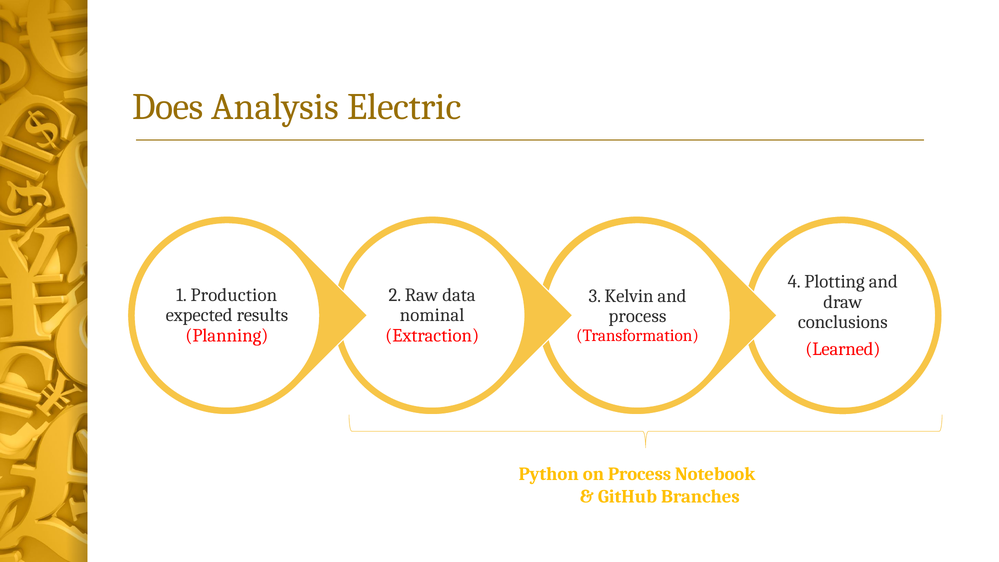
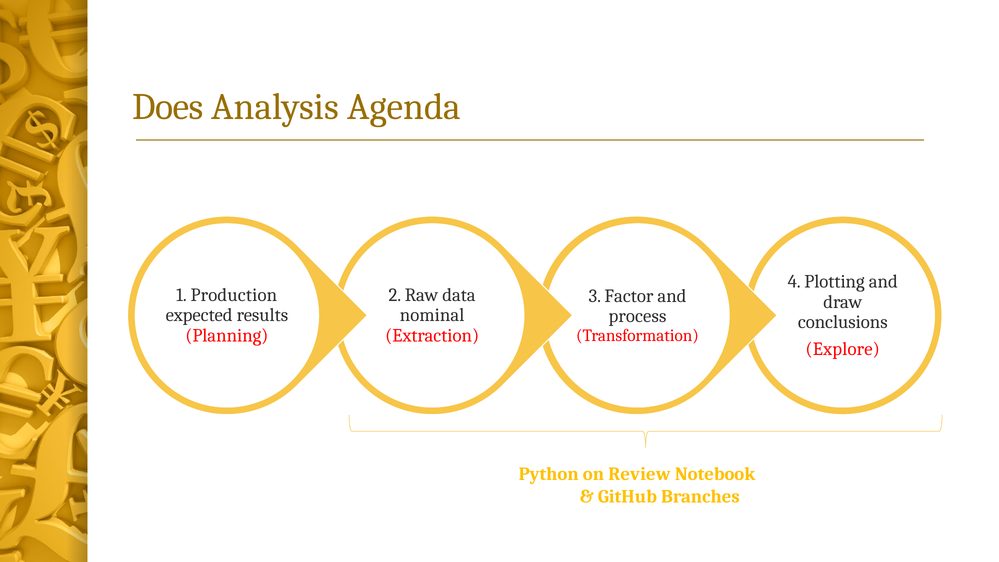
Electric: Electric -> Agenda
Kelvin: Kelvin -> Factor
Learned: Learned -> Explore
on Process: Process -> Review
